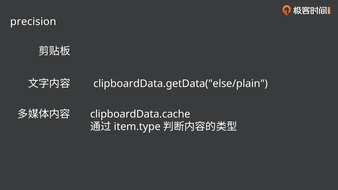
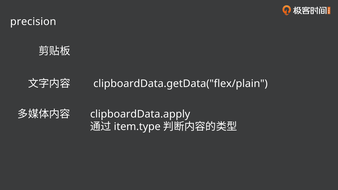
clipboardData.getData("else/plain: clipboardData.getData("else/plain -> clipboardData.getData("flex/plain
clipboardData.cache: clipboardData.cache -> clipboardData.apply
